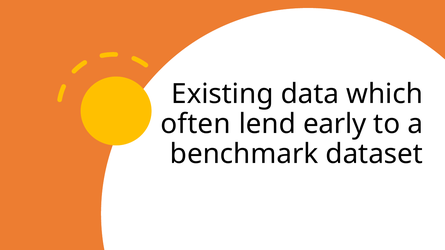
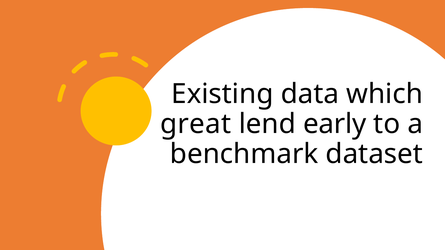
often: often -> great
